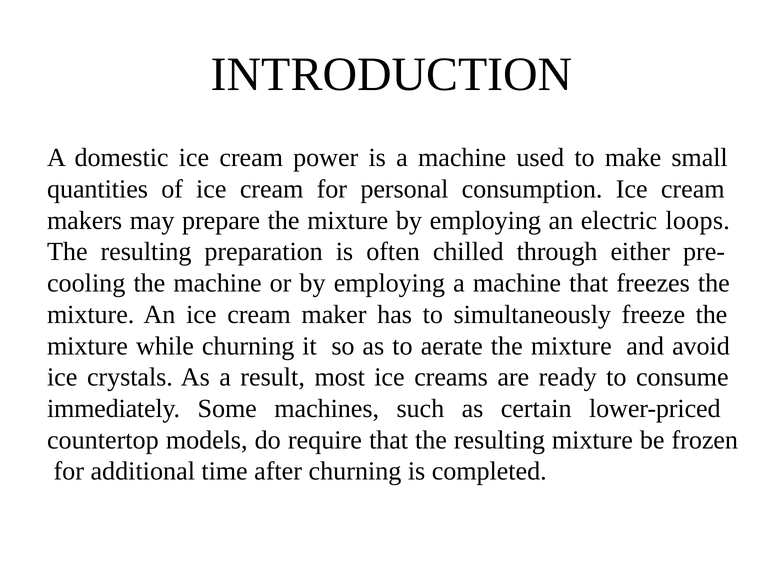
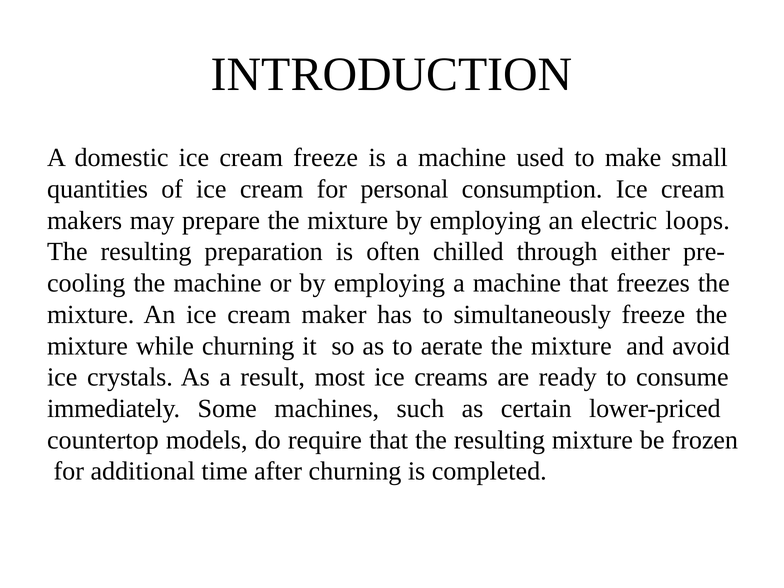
cream power: power -> freeze
